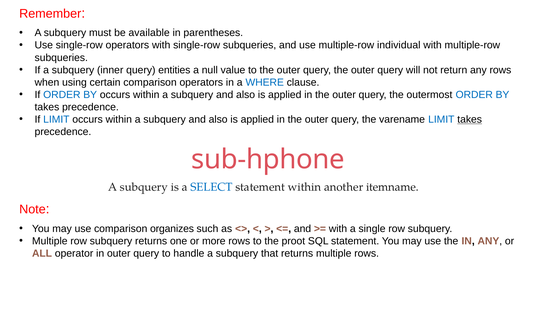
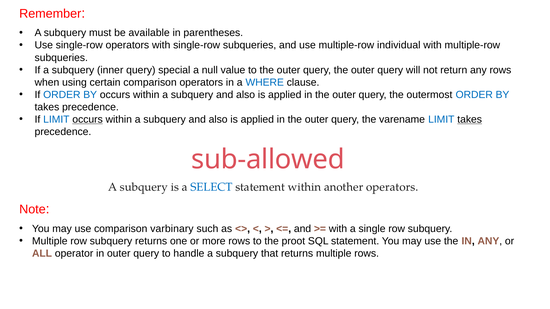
entities: entities -> special
occurs at (88, 120) underline: none -> present
sub-hphone: sub-hphone -> sub-allowed
another itemname: itemname -> operators
organizes: organizes -> varbinary
